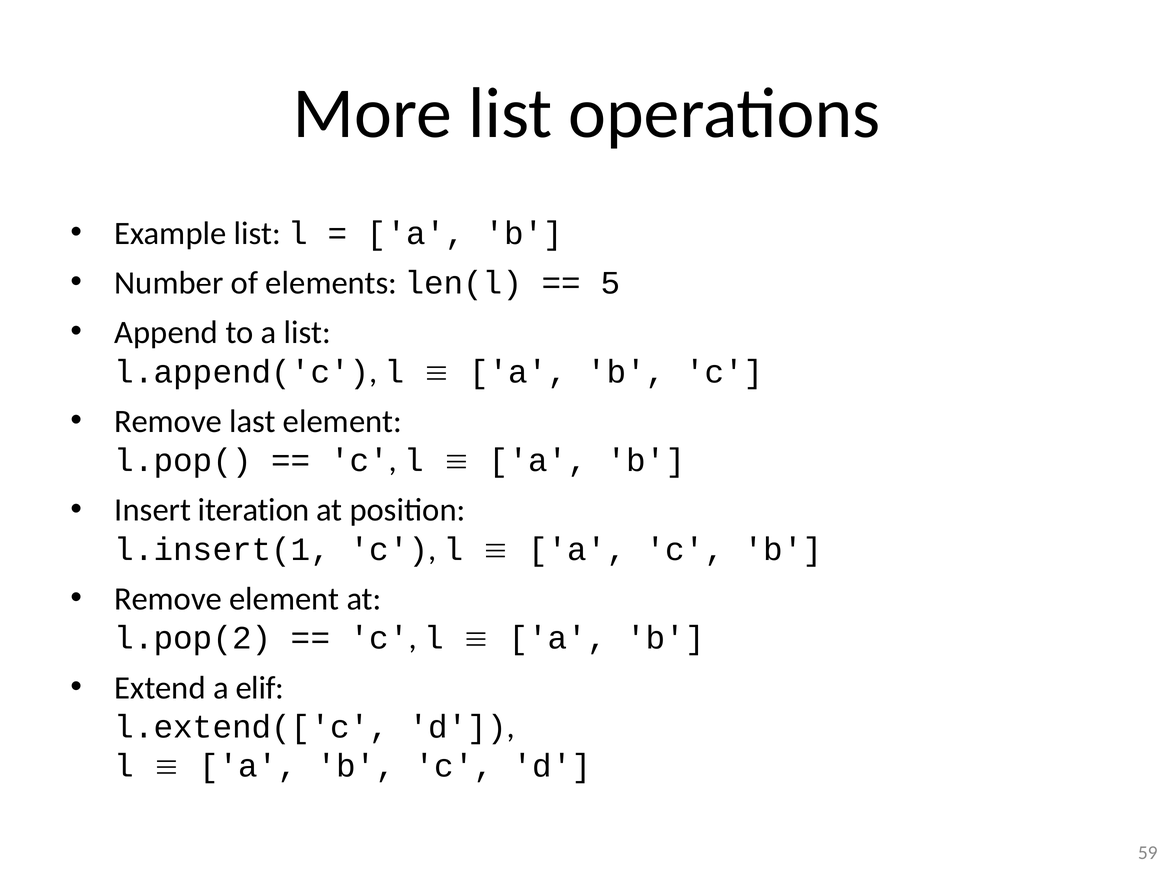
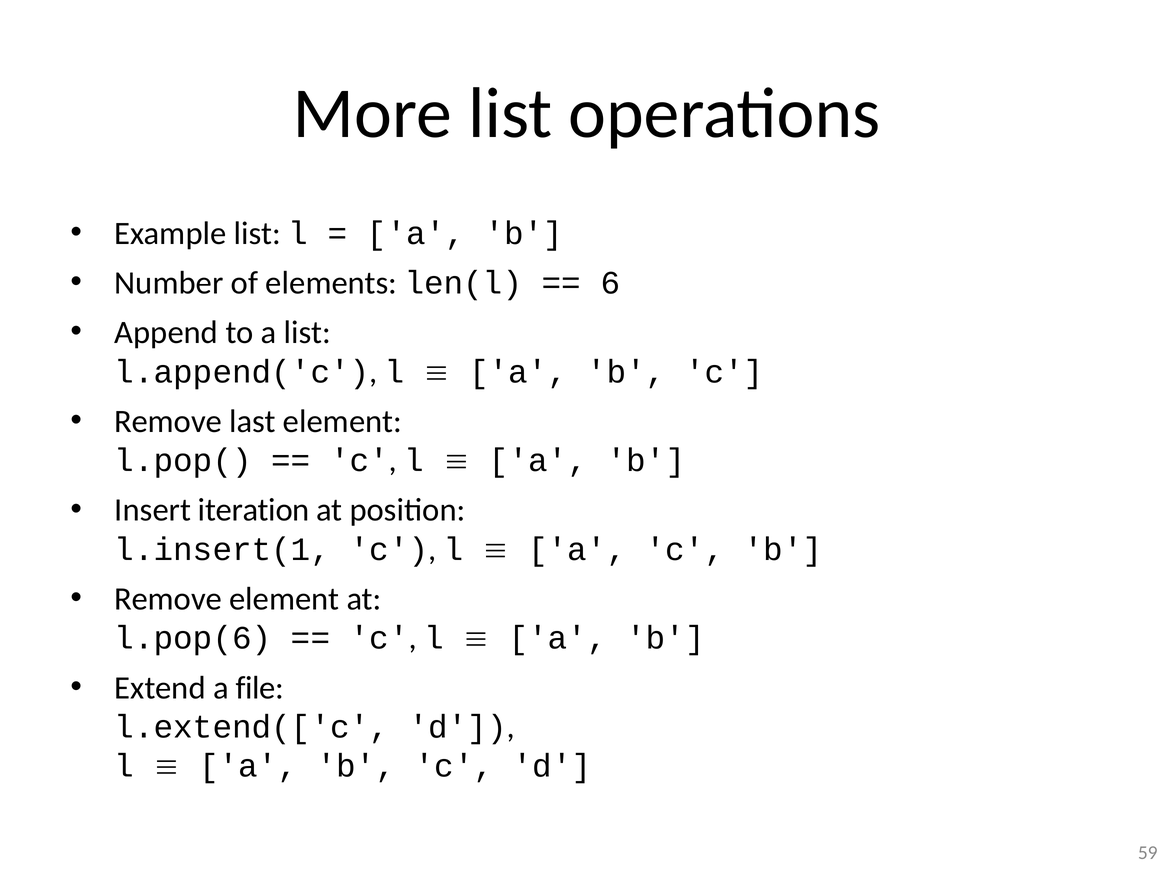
5: 5 -> 6
l.pop(2: l.pop(2 -> l.pop(6
elif: elif -> file
